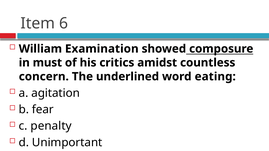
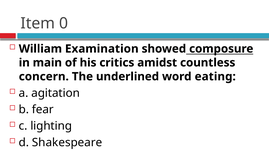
6: 6 -> 0
must: must -> main
penalty: penalty -> lighting
Unimportant: Unimportant -> Shakespeare
